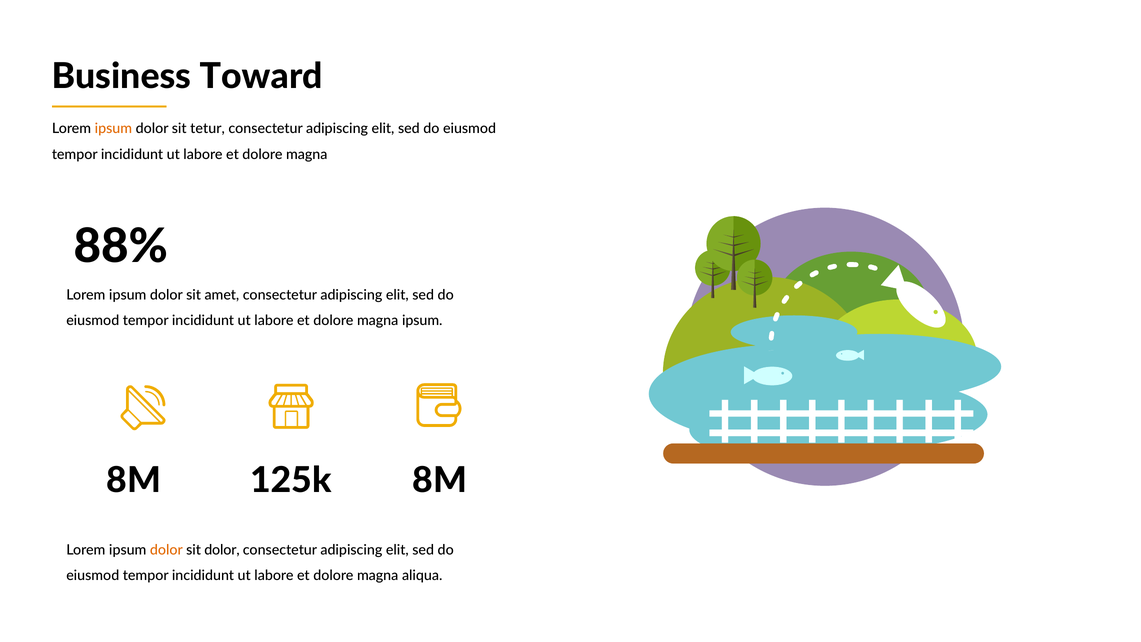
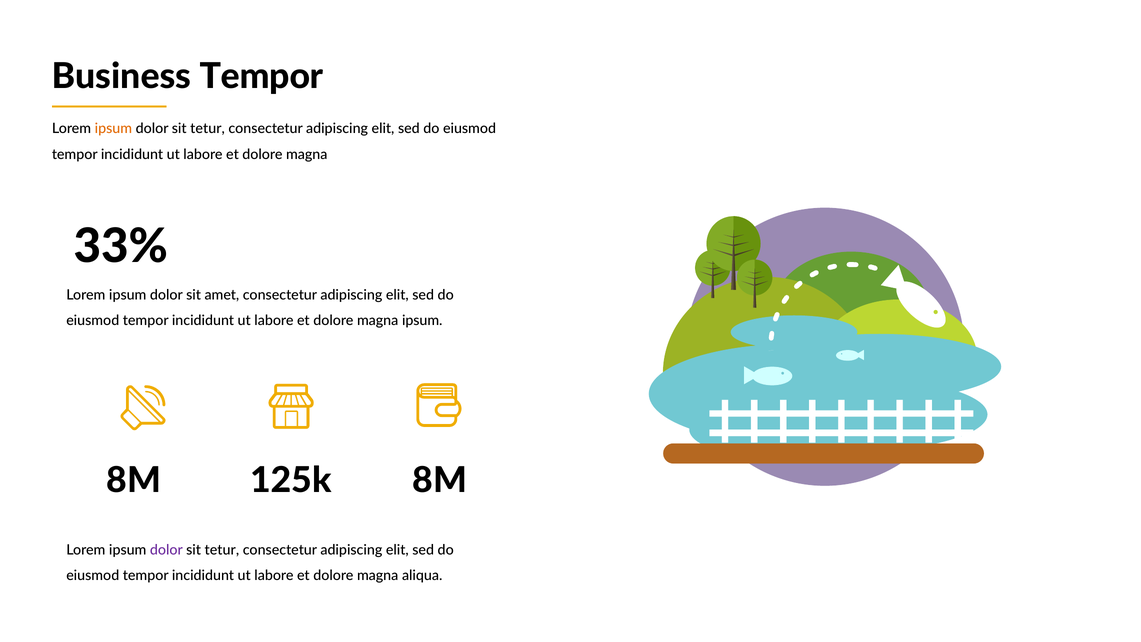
Business Toward: Toward -> Tempor
88%: 88% -> 33%
dolor at (166, 550) colour: orange -> purple
dolor at (222, 550): dolor -> tetur
